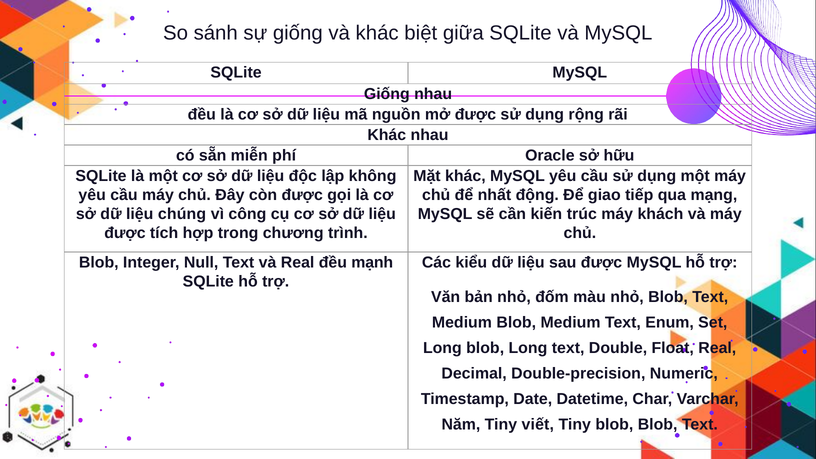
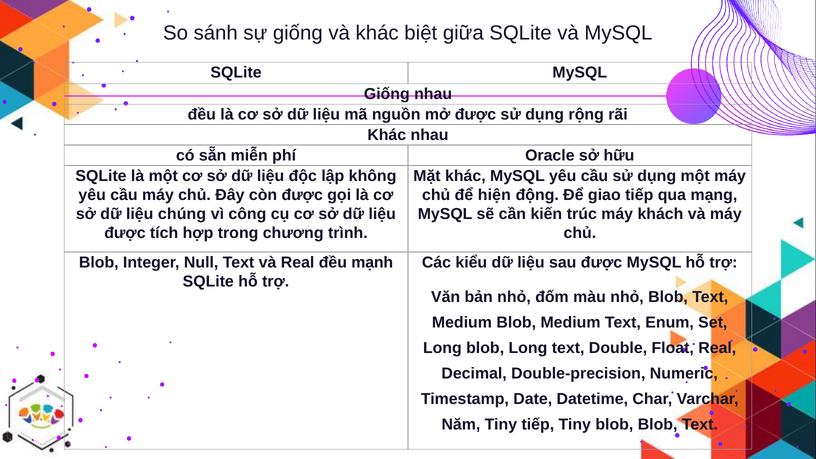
nhất: nhất -> hiện
Tiny viết: viết -> tiếp
